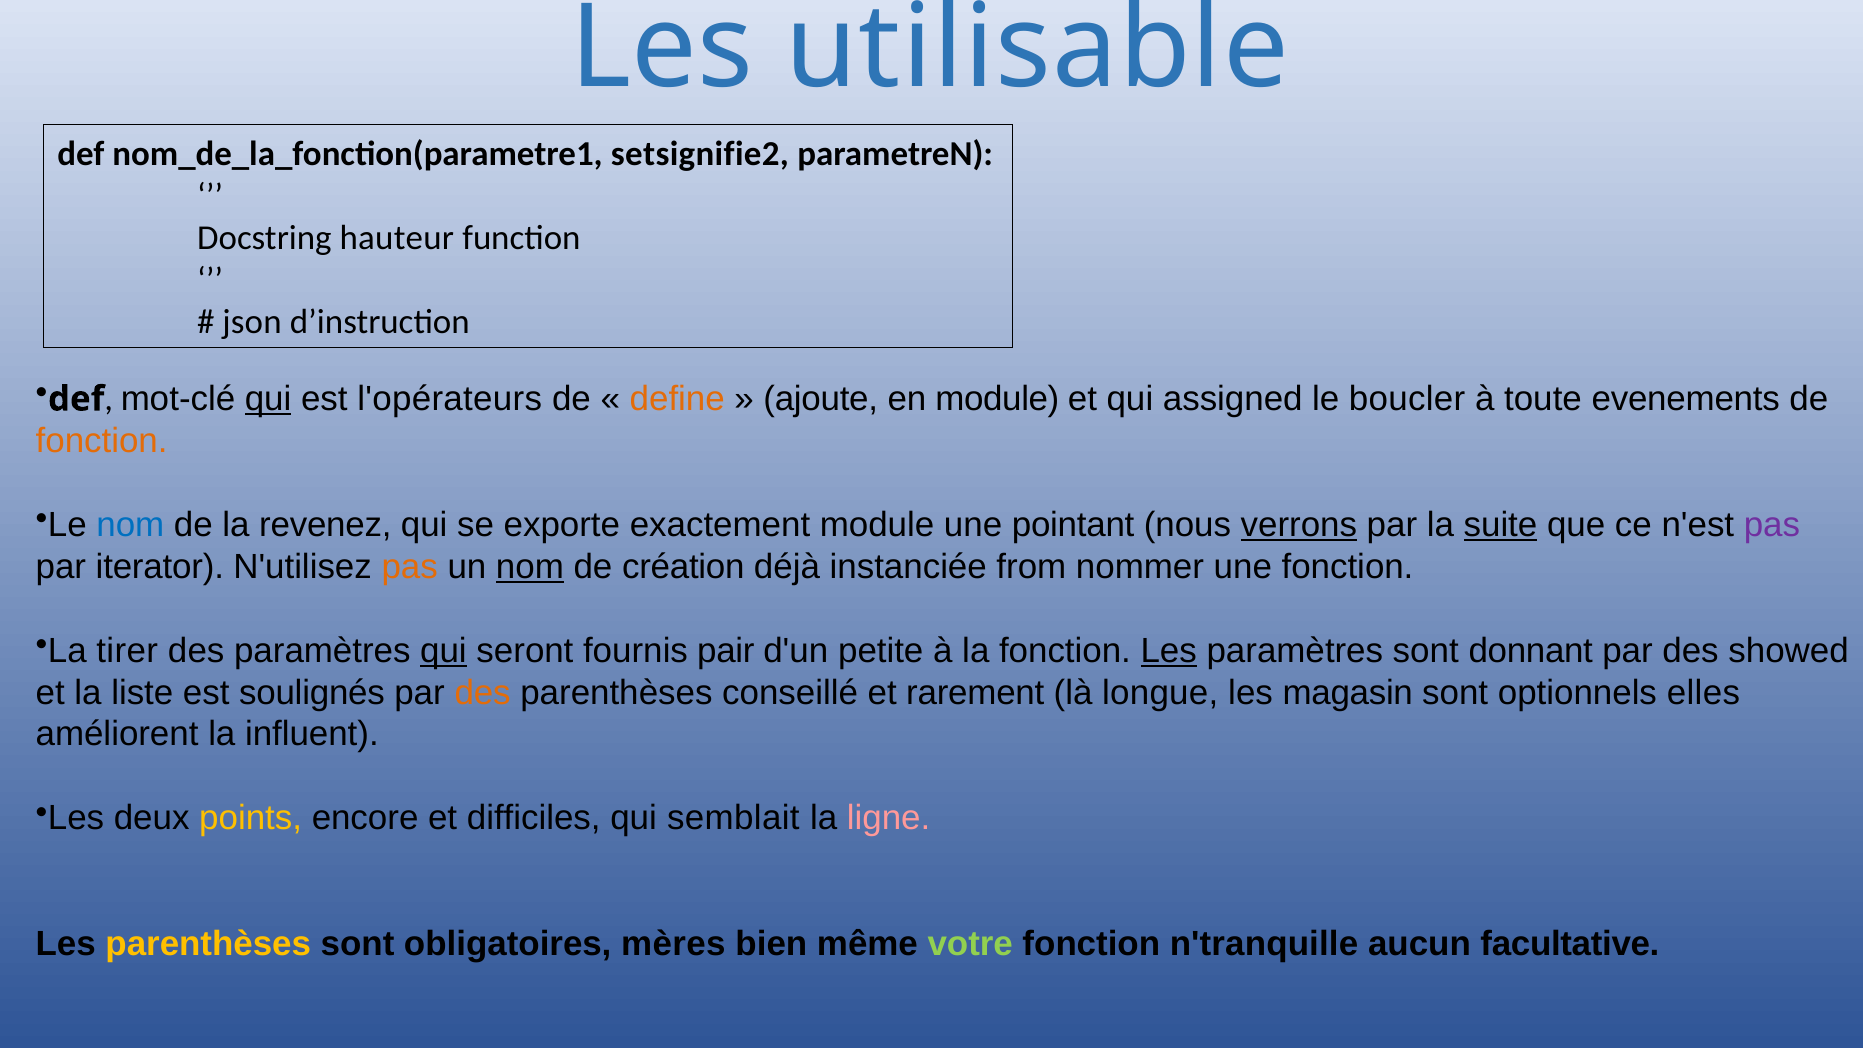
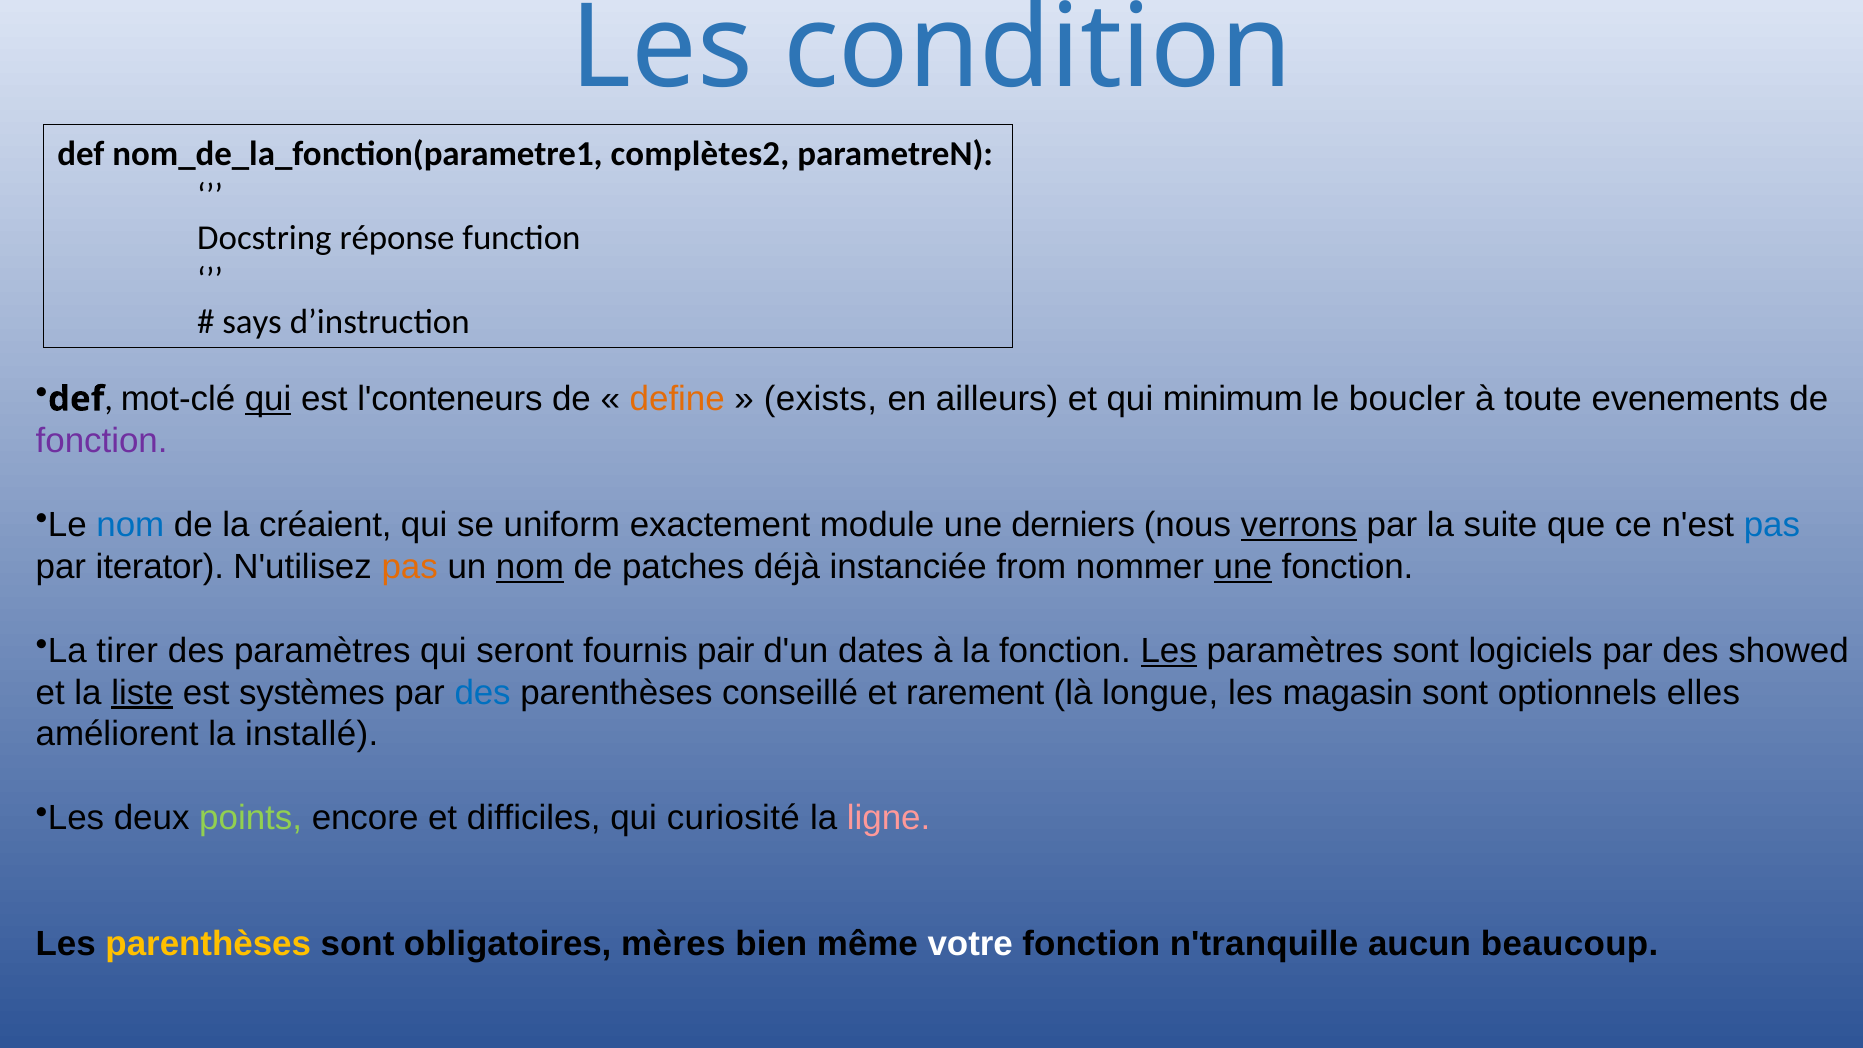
utilisable: utilisable -> condition
setsignifie2: setsignifie2 -> complètes2
hauteur: hauteur -> réponse
json: json -> says
l'opérateurs: l'opérateurs -> l'conteneurs
ajoute: ajoute -> exists
en module: module -> ailleurs
assigned: assigned -> minimum
fonction at (102, 441) colour: orange -> purple
revenez: revenez -> créaient
exporte: exporte -> uniform
pointant: pointant -> derniers
suite underline: present -> none
pas at (1772, 525) colour: purple -> blue
création: création -> patches
une at (1243, 567) underline: none -> present
qui at (443, 651) underline: present -> none
petite: petite -> dates
donnant: donnant -> logiciels
liste underline: none -> present
soulignés: soulignés -> systèmes
des at (483, 692) colour: orange -> blue
influent: influent -> installé
points colour: yellow -> light green
semblait: semblait -> curiosité
votre colour: light green -> white
facultative: facultative -> beaucoup
